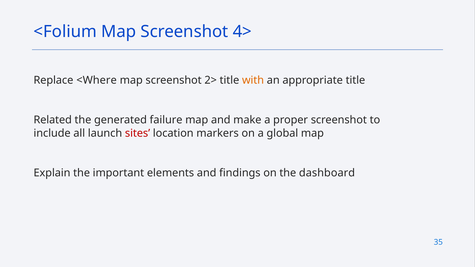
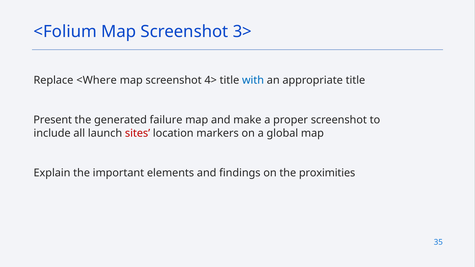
4>: 4> -> 3>
2>: 2> -> 4>
with colour: orange -> blue
Related: Related -> Present
dashboard: dashboard -> proximities
